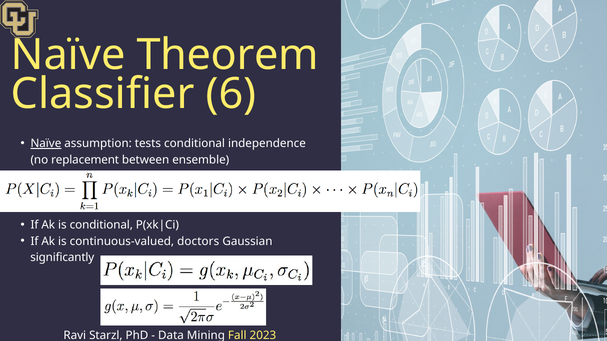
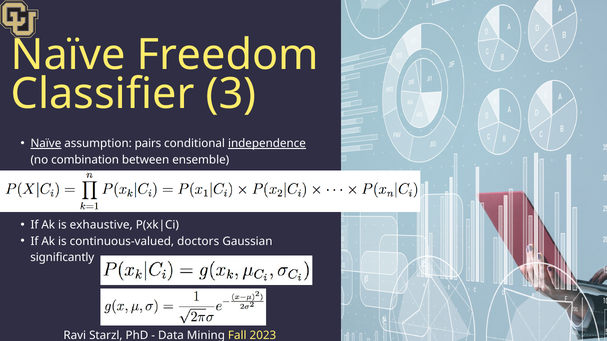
Theorem: Theorem -> Freedom
6: 6 -> 3
tests: tests -> pairs
independence underline: none -> present
replacement: replacement -> combination
is conditional: conditional -> exhaustive
